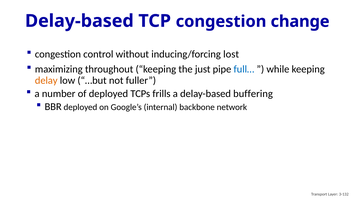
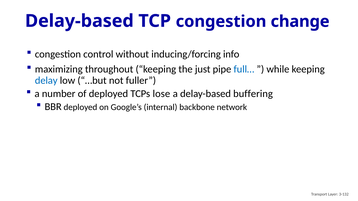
lost: lost -> info
delay colour: orange -> blue
frills: frills -> lose
